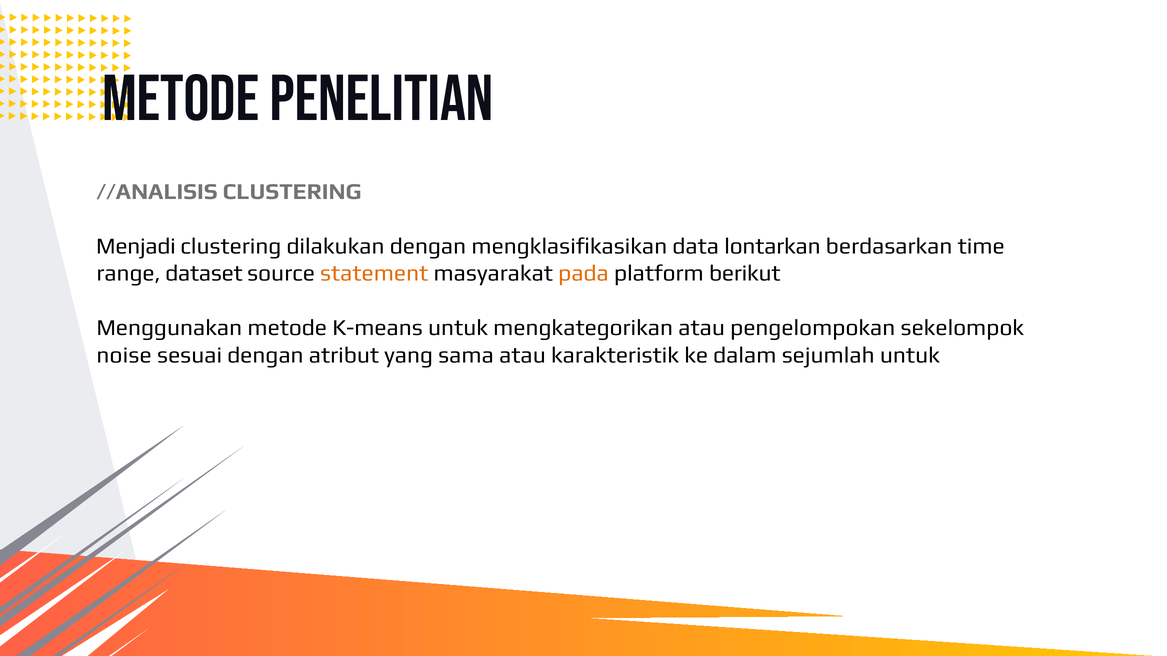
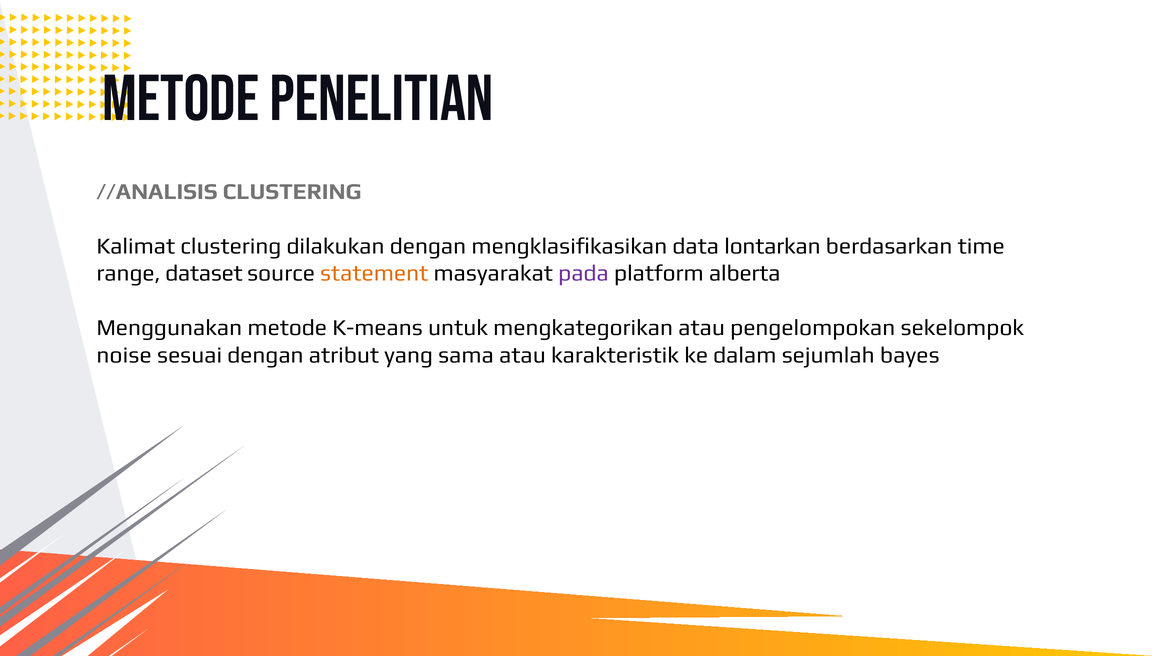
Menjadi: Menjadi -> Kalimat
pada colour: orange -> purple
berikut: berikut -> alberta
sejumlah untuk: untuk -> bayes
